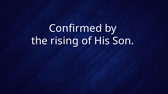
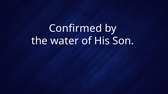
rising: rising -> water
